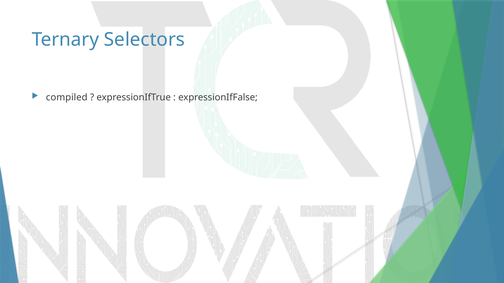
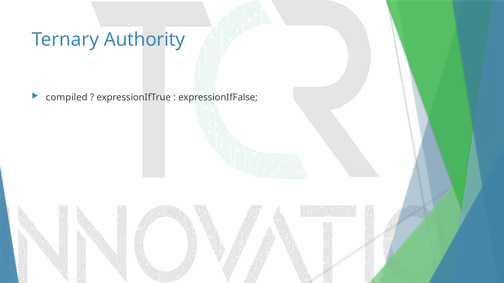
Selectors: Selectors -> Authority
